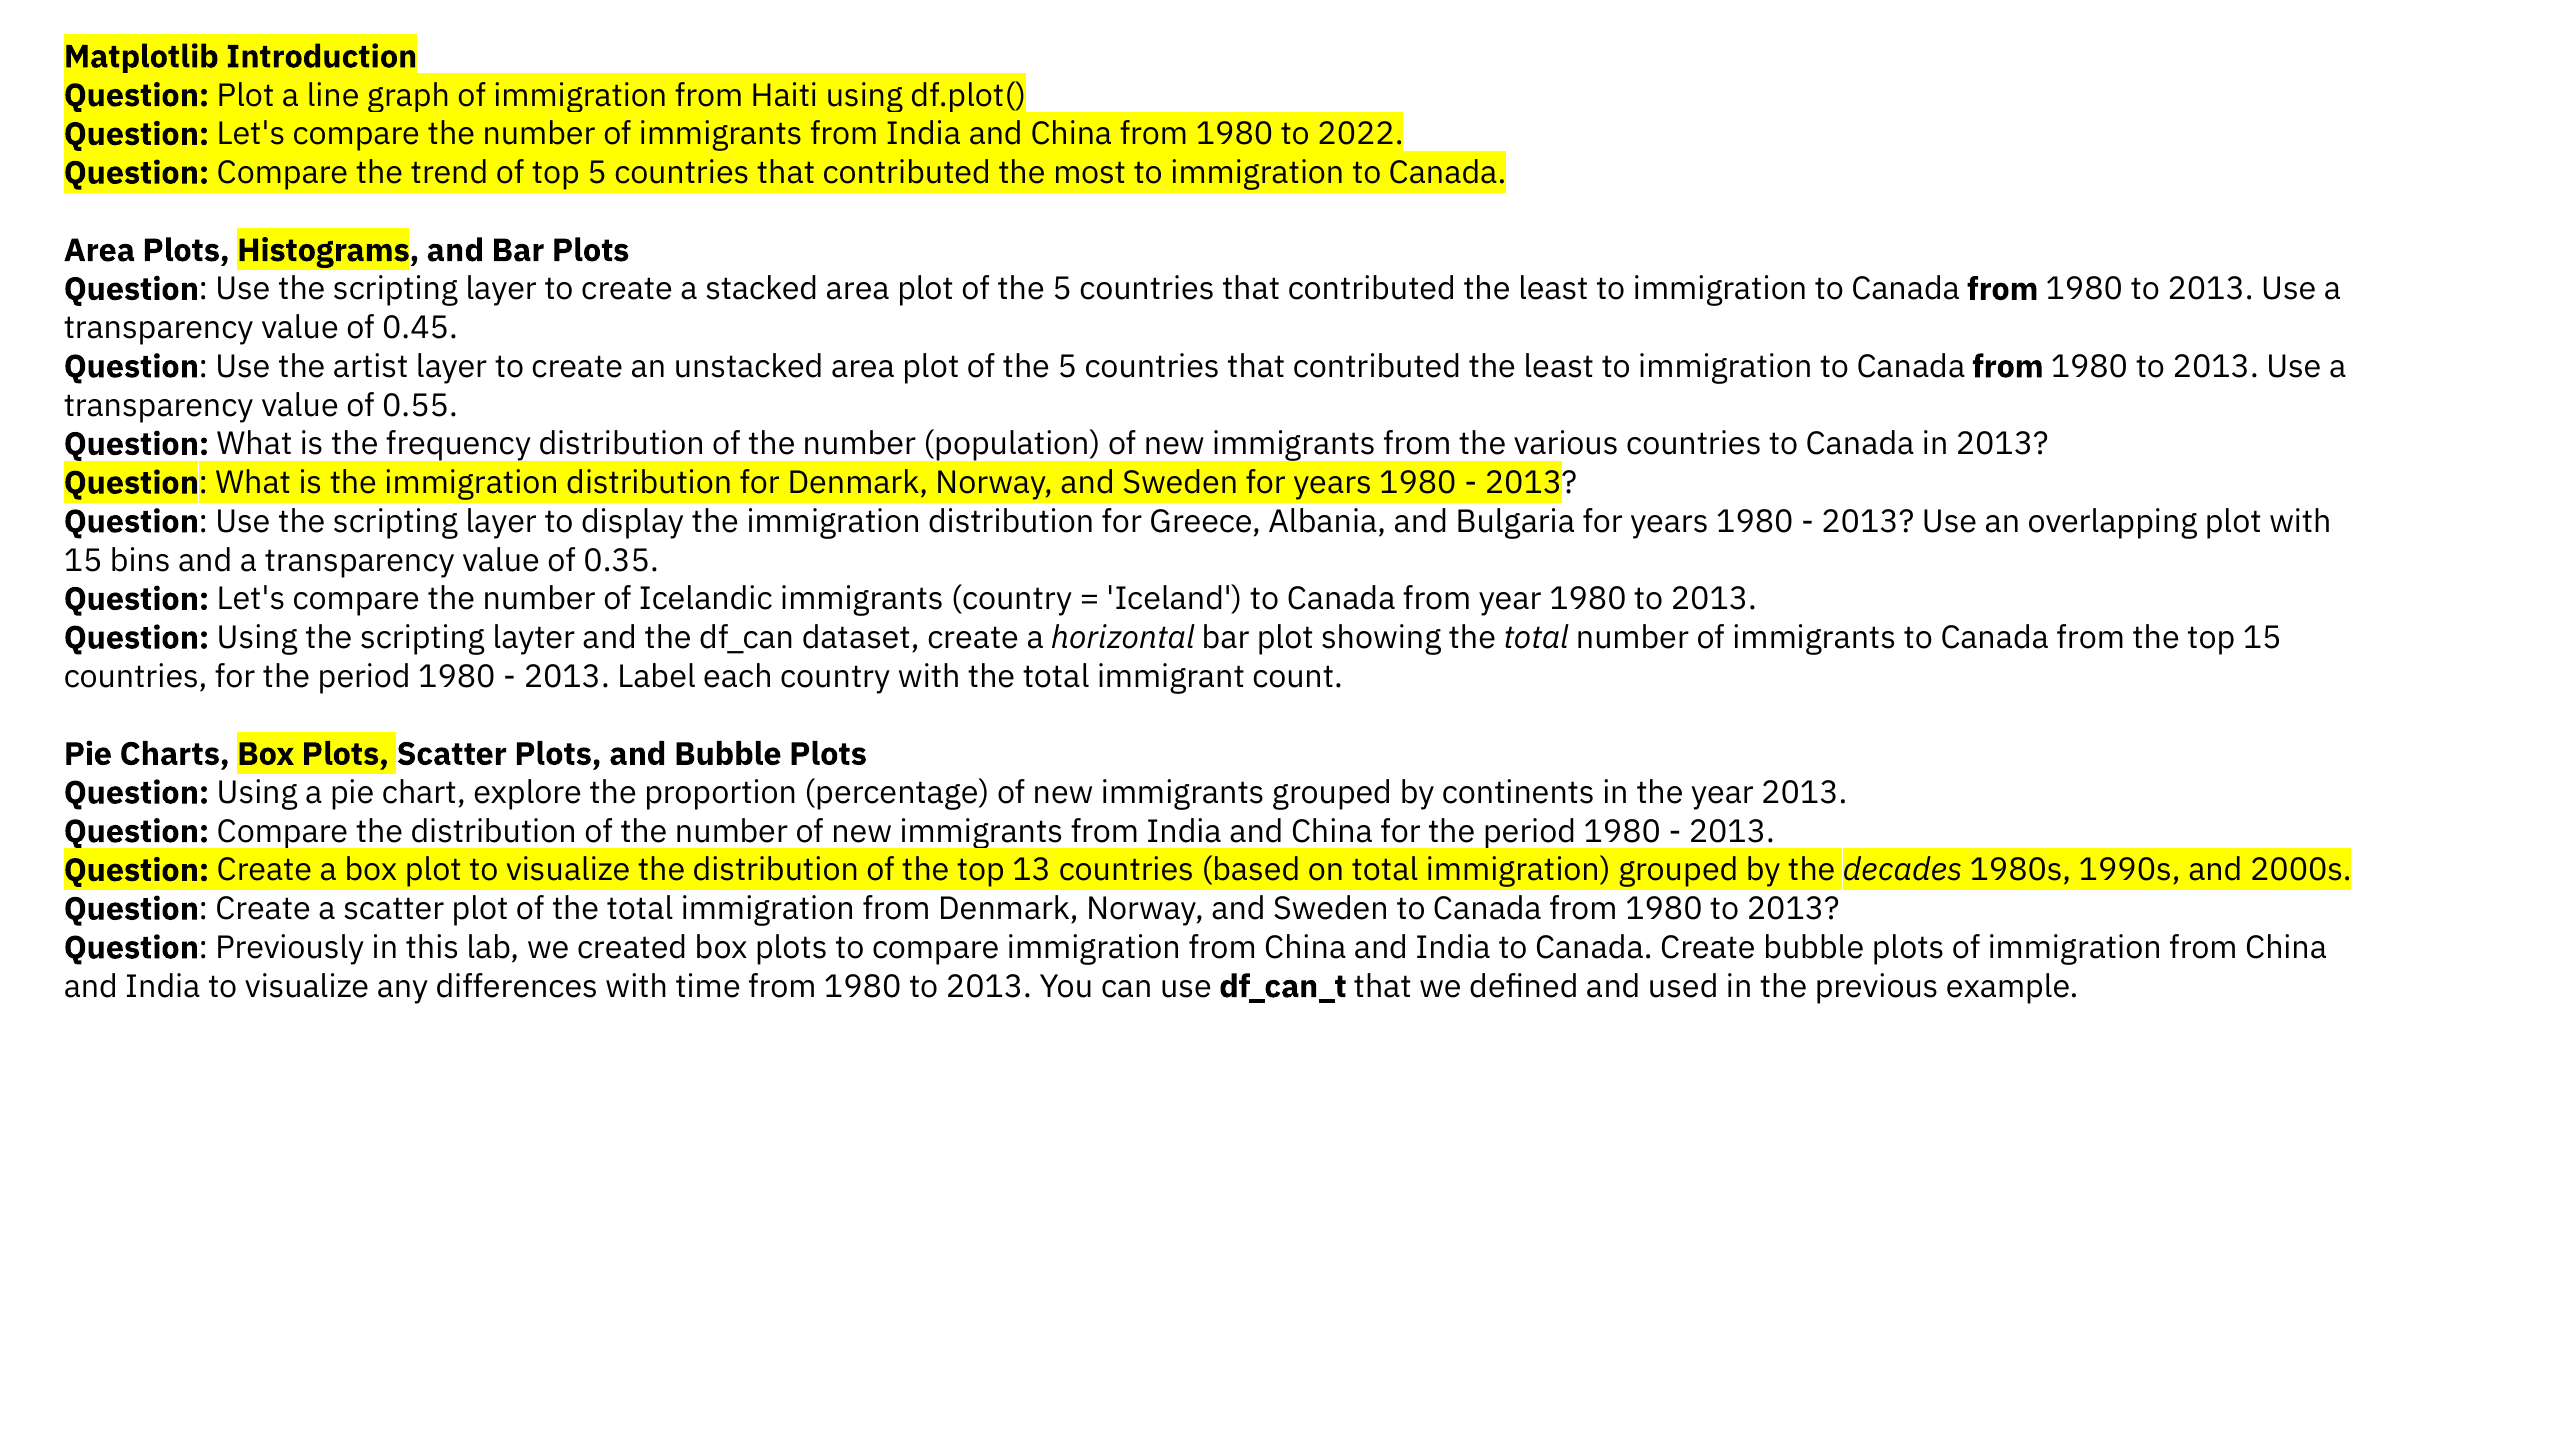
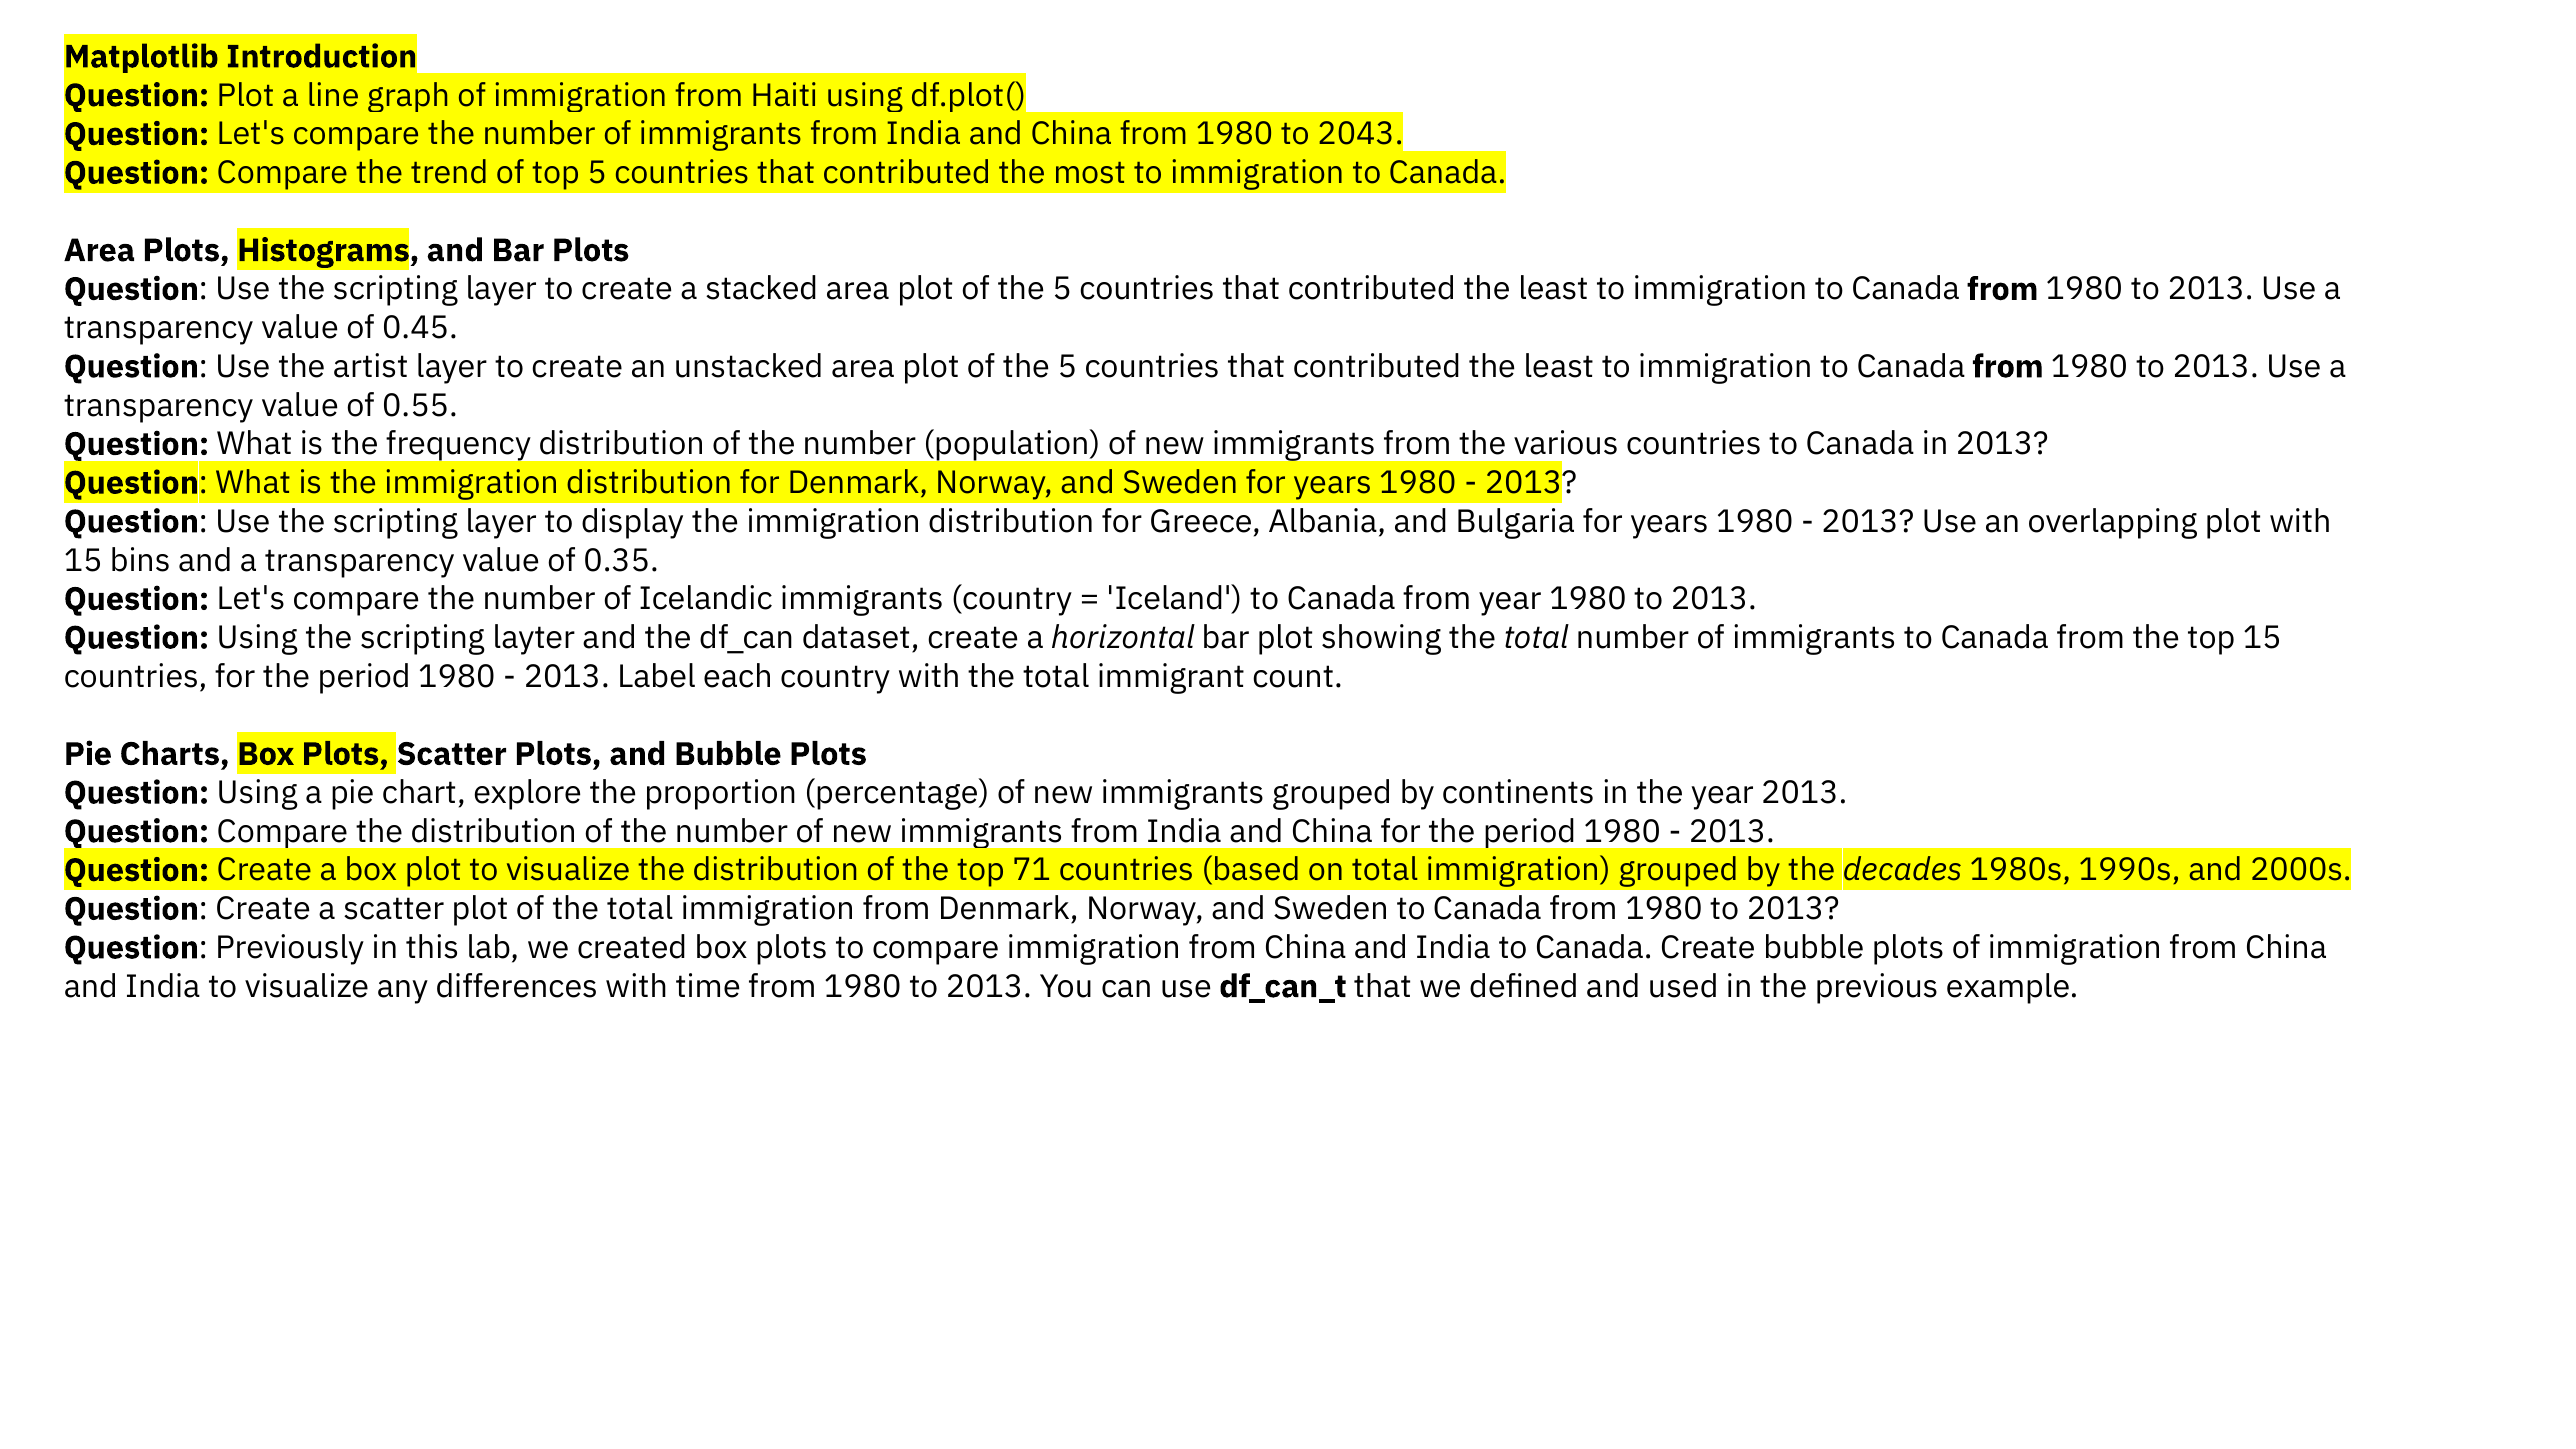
2022: 2022 -> 2043
13: 13 -> 71
